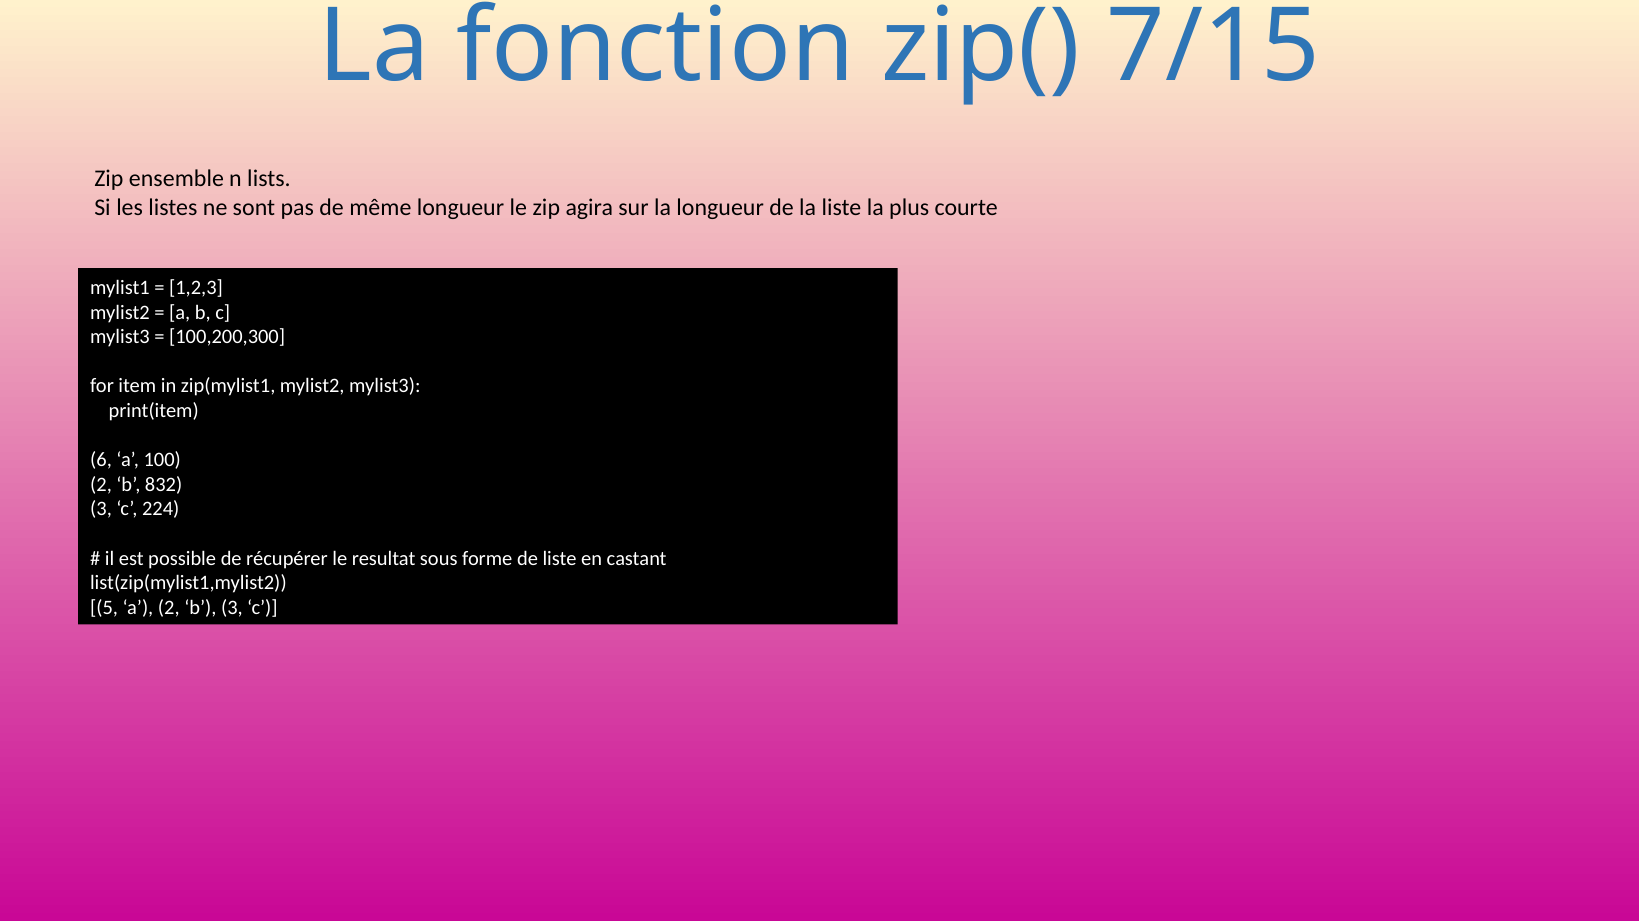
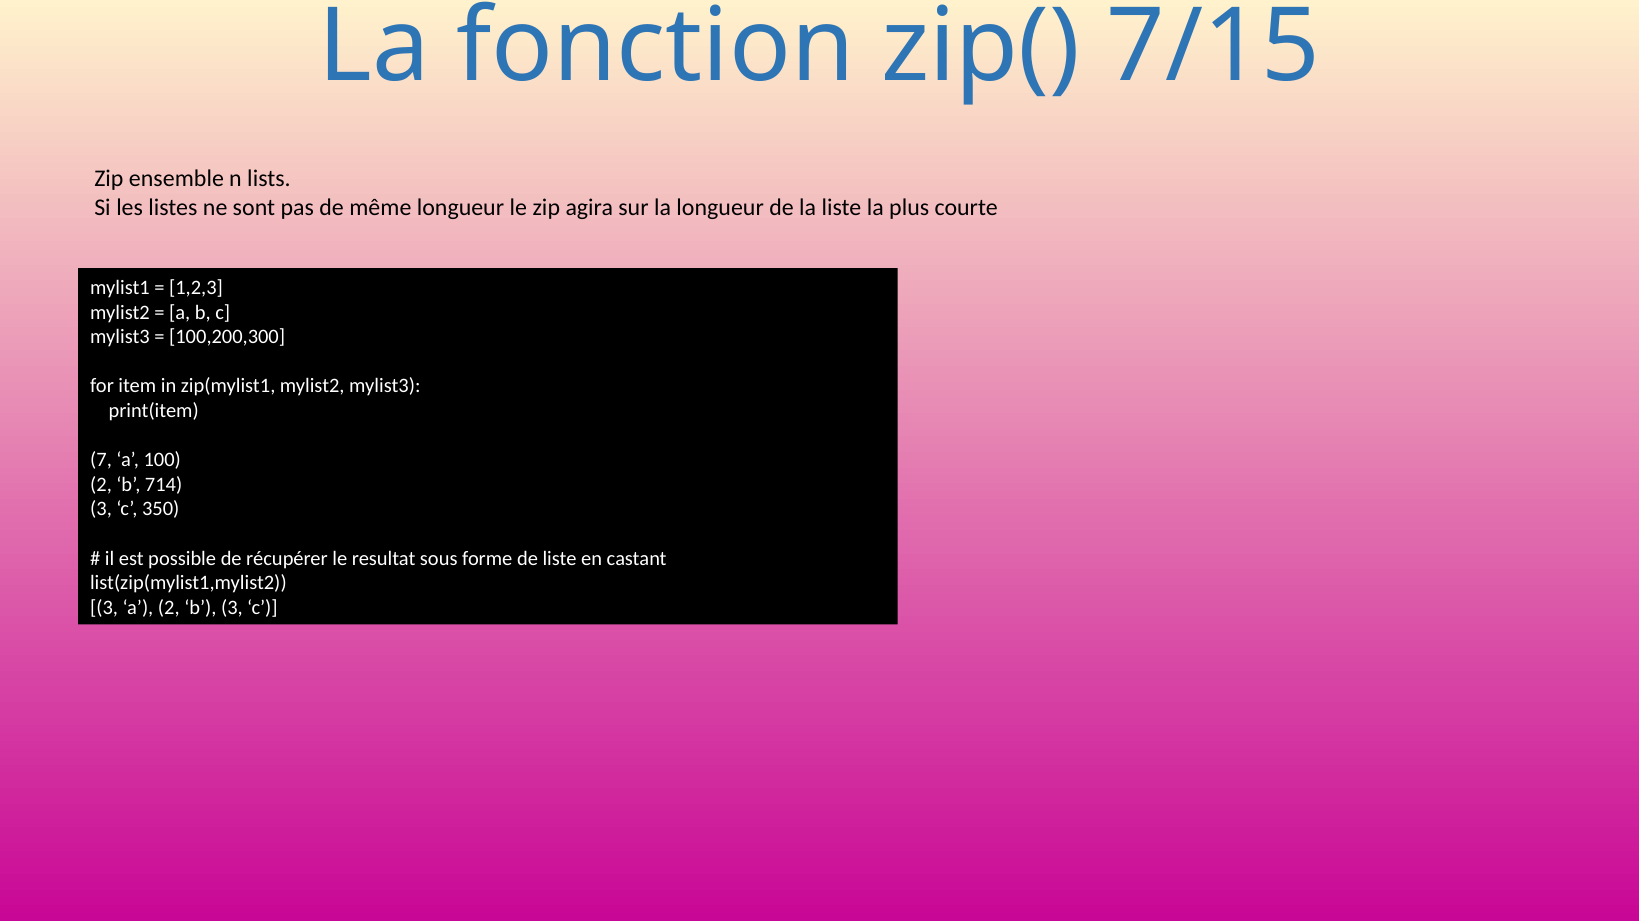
6: 6 -> 7
832: 832 -> 714
224: 224 -> 350
5 at (104, 607): 5 -> 3
